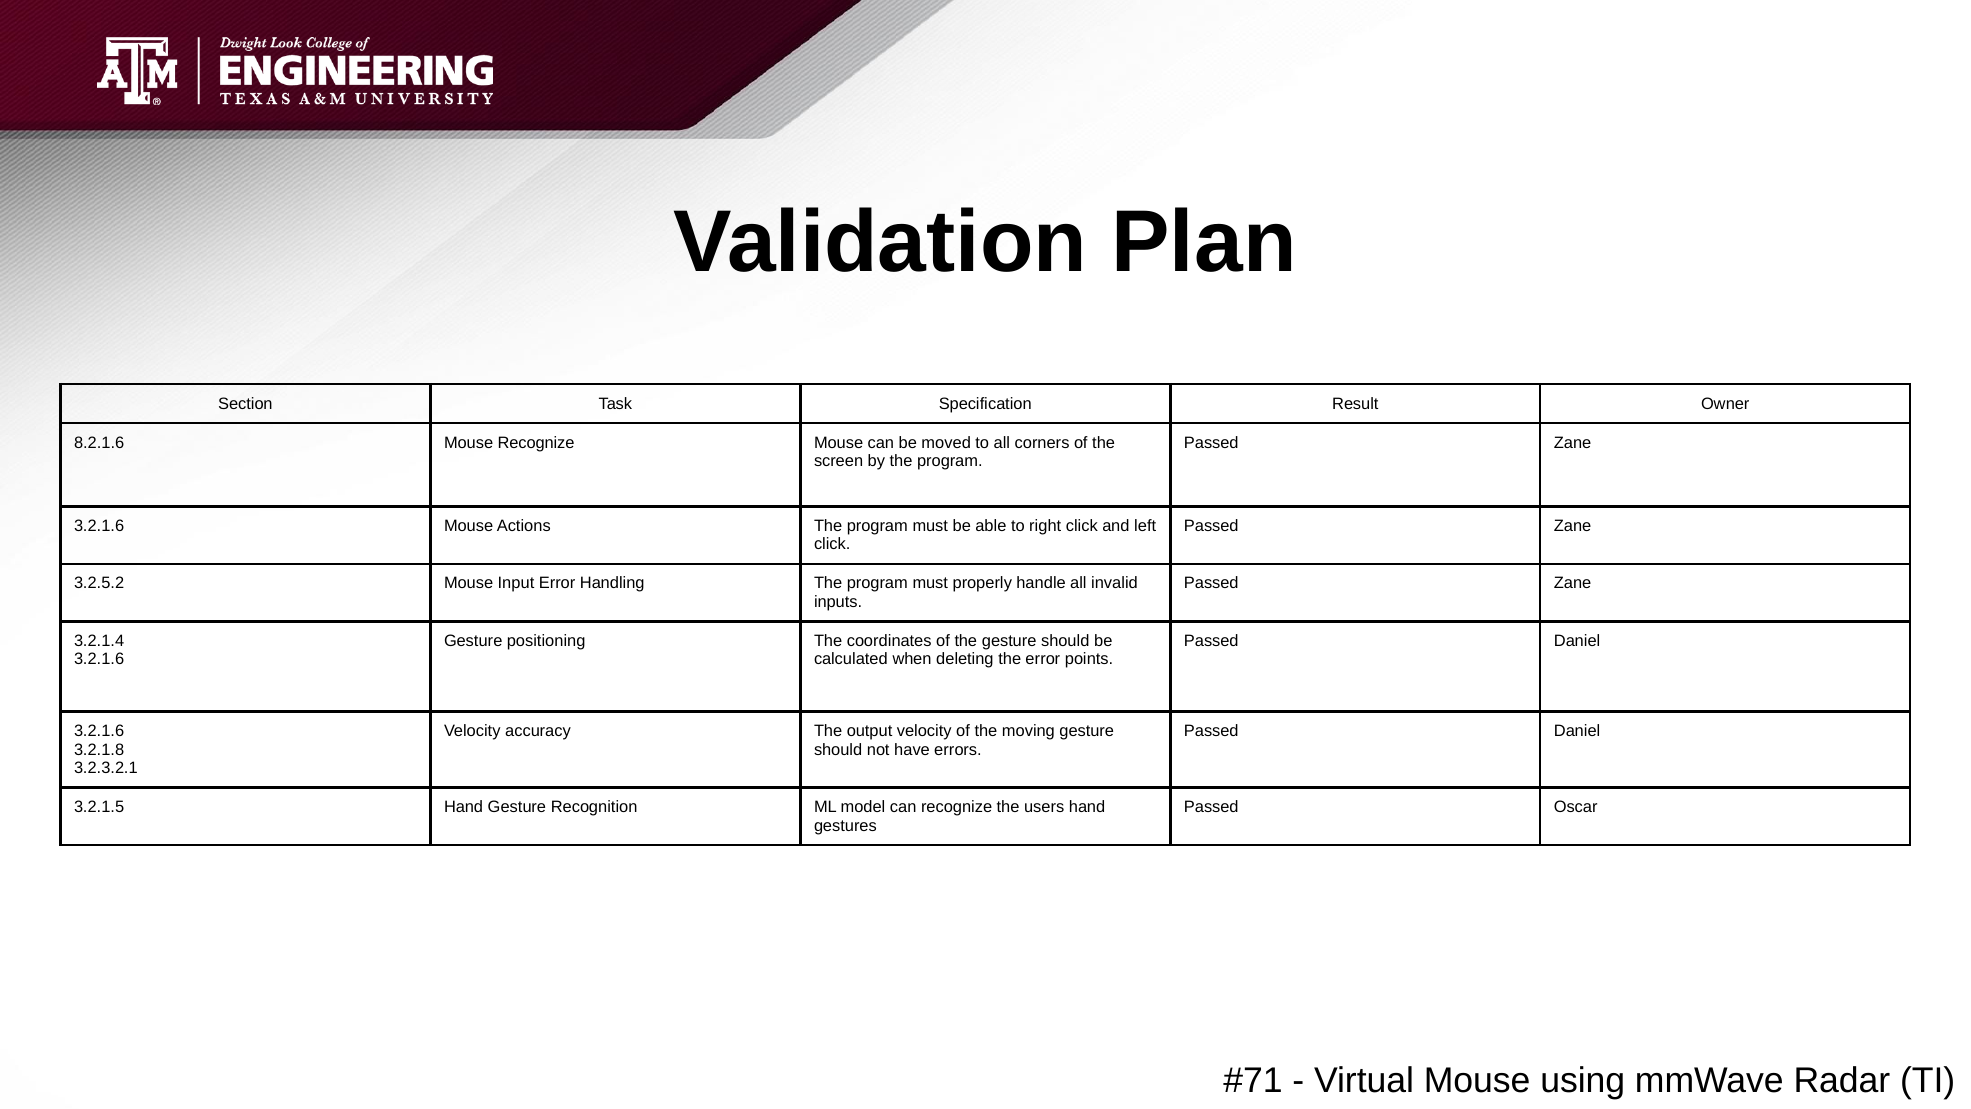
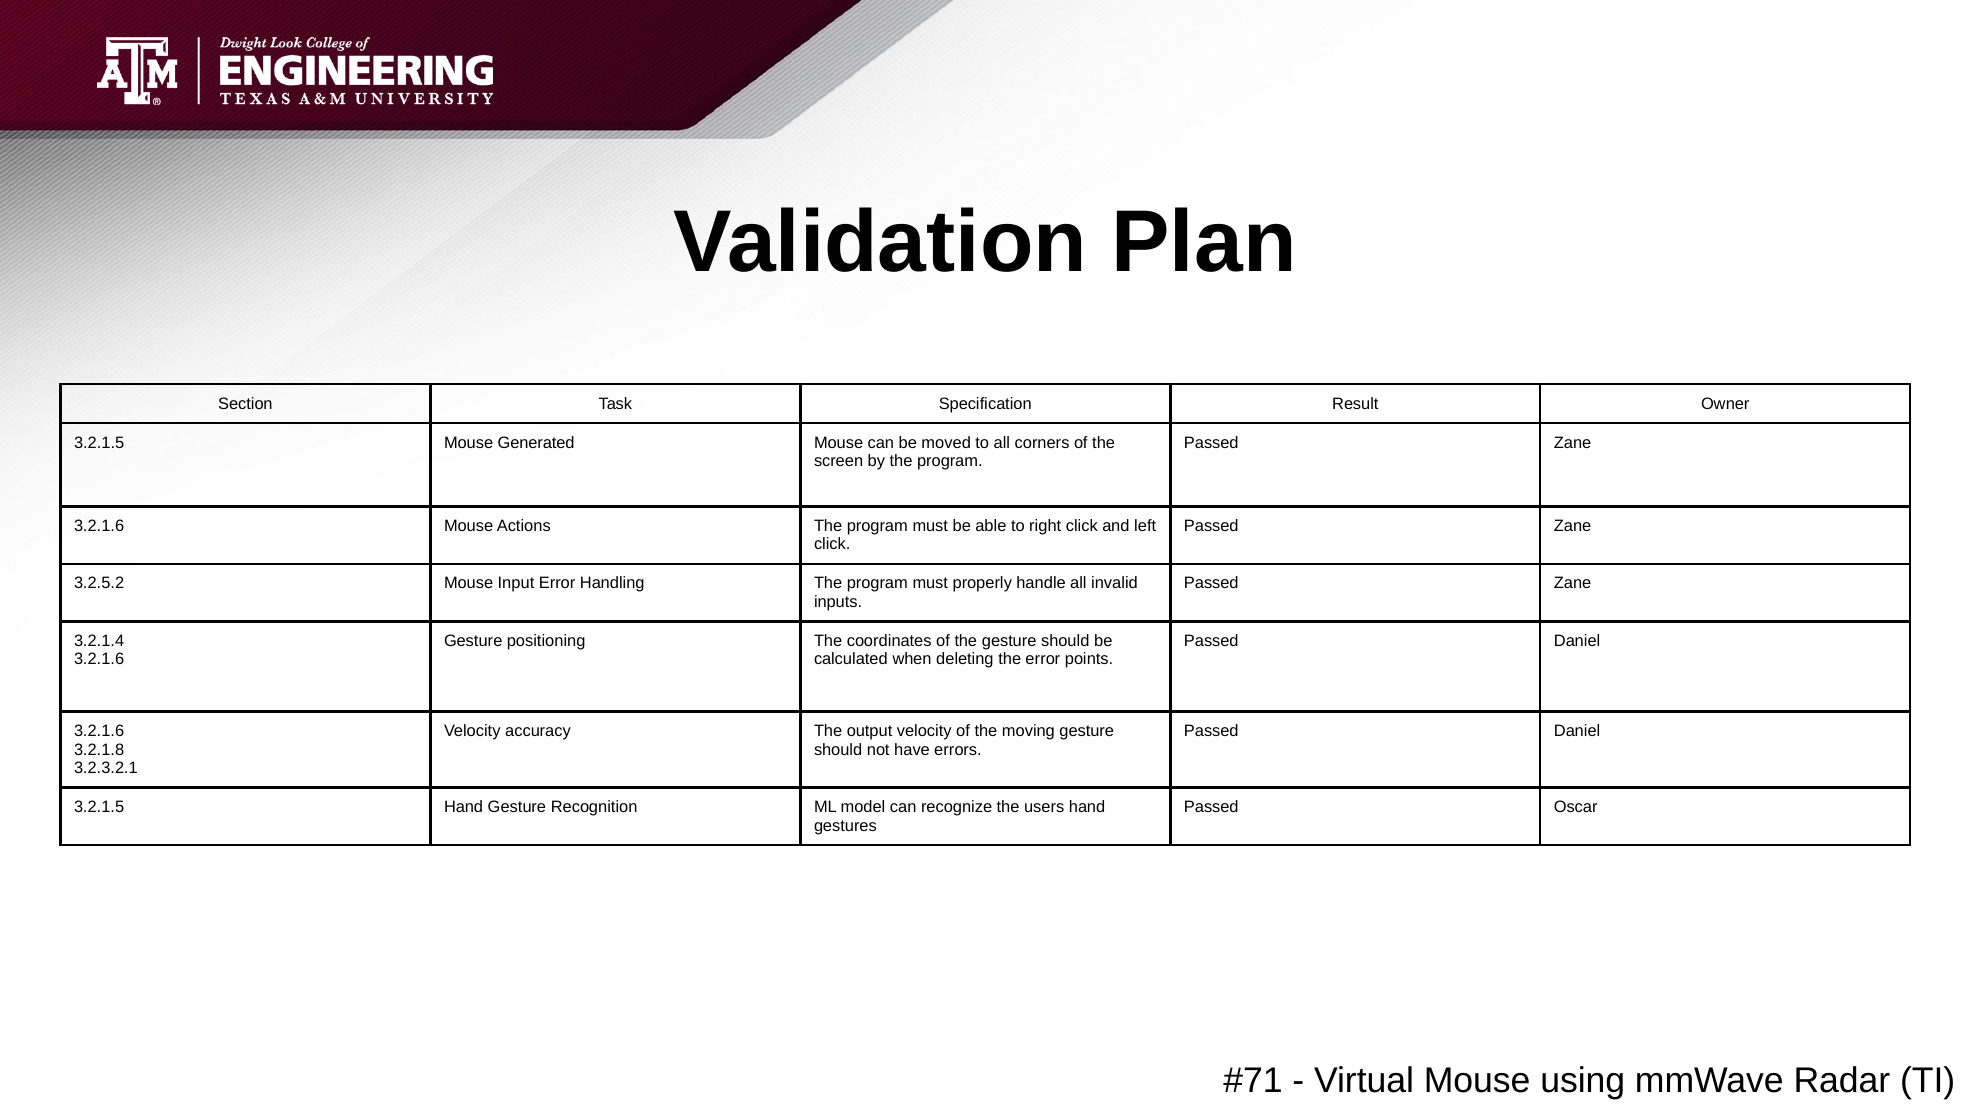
8.2.1.6 at (99, 443): 8.2.1.6 -> 3.2.1.5
Mouse Recognize: Recognize -> Generated
